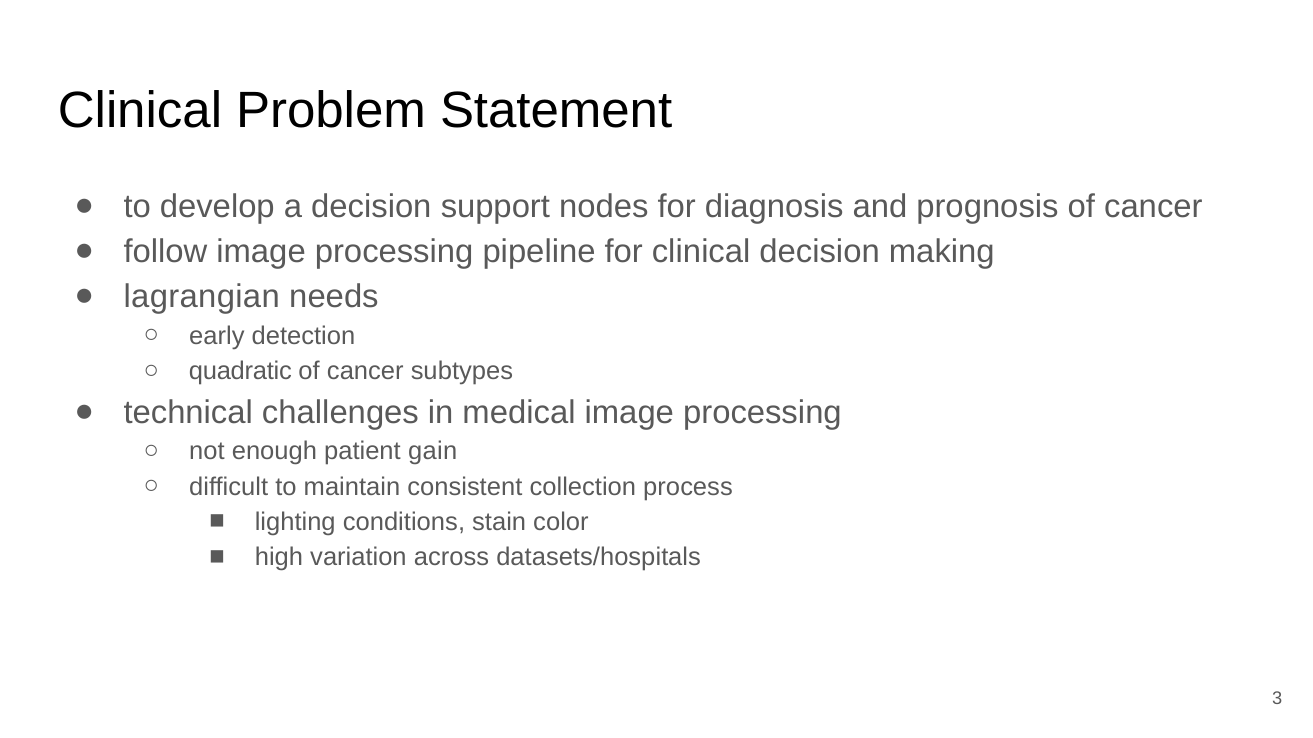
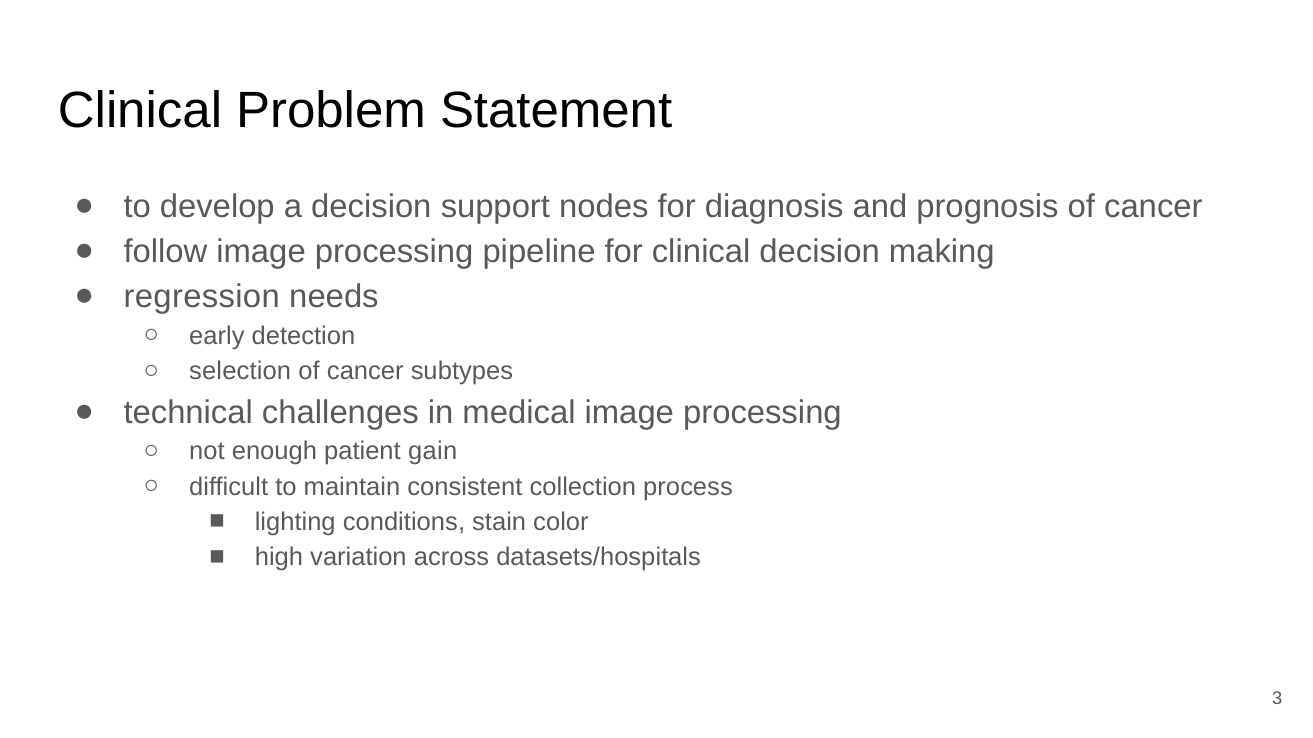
lagrangian: lagrangian -> regression
quadratic: quadratic -> selection
